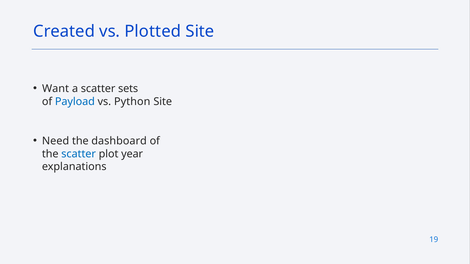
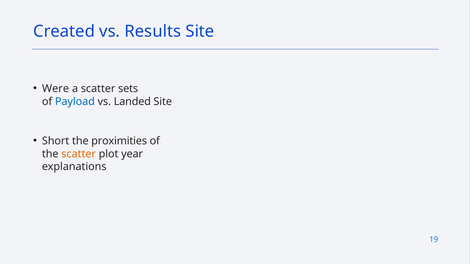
Plotted: Plotted -> Results
Want: Want -> Were
Python: Python -> Landed
Need: Need -> Short
dashboard: dashboard -> proximities
scatter at (79, 154) colour: blue -> orange
